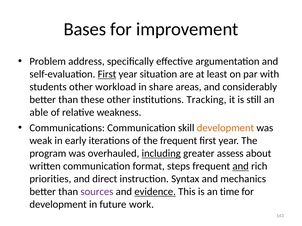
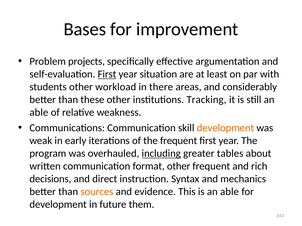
address: address -> projects
share: share -> there
assess: assess -> tables
format steps: steps -> other
and at (241, 166) underline: present -> none
priorities: priorities -> decisions
sources colour: purple -> orange
evidence underline: present -> none
is an time: time -> able
work: work -> them
